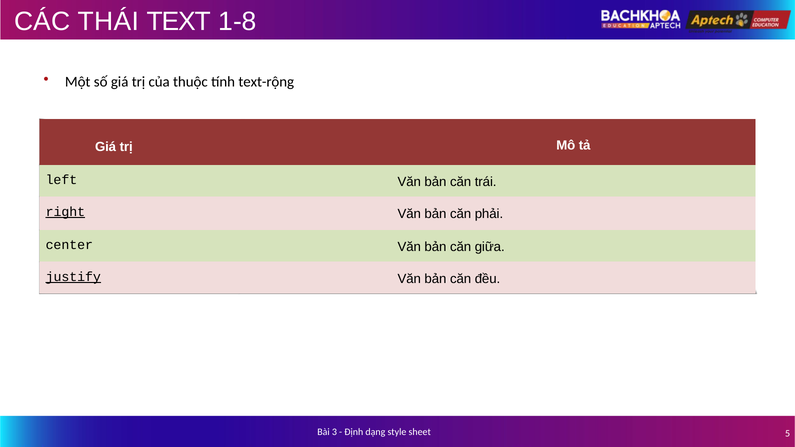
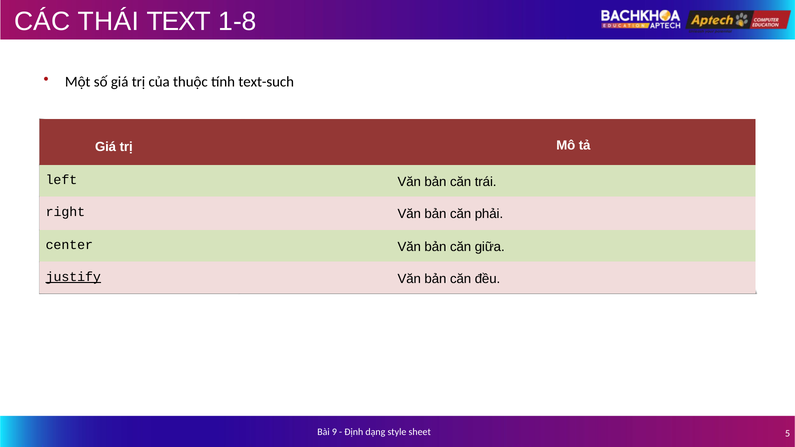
text-rộng: text-rộng -> text-such
right underline: present -> none
3: 3 -> 9
